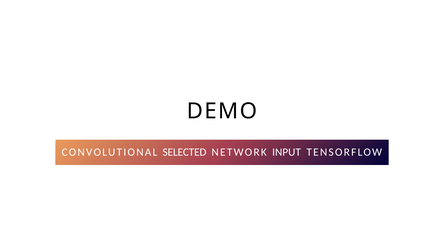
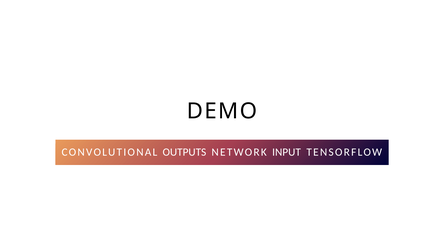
SELECTED: SELECTED -> OUTPUTS
